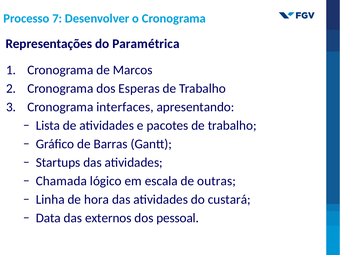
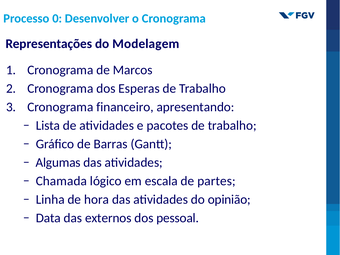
7: 7 -> 0
Paramétrica: Paramétrica -> Modelagem
interfaces: interfaces -> financeiro
Startups: Startups -> Algumas
outras: outras -> partes
custará: custará -> opinião
